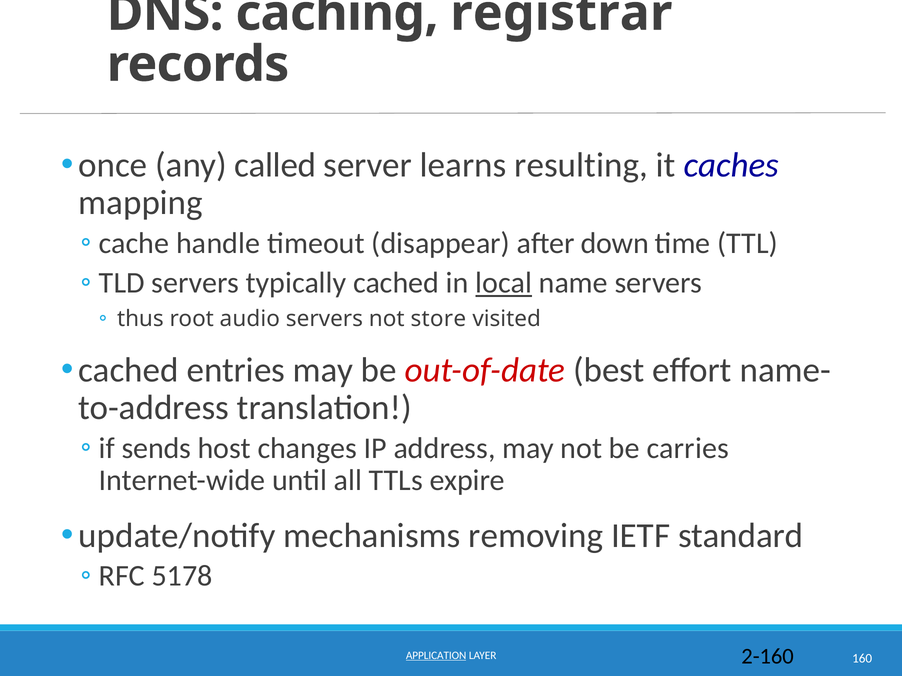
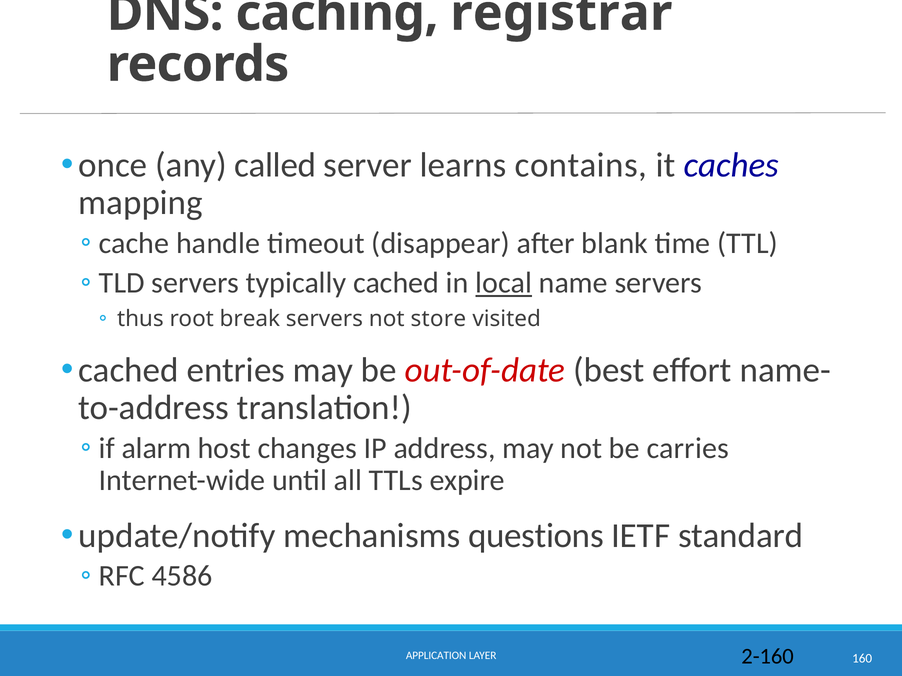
resulting: resulting -> contains
down: down -> blank
audio: audio -> break
sends: sends -> alarm
removing: removing -> questions
5178: 5178 -> 4586
APPLICATION underline: present -> none
